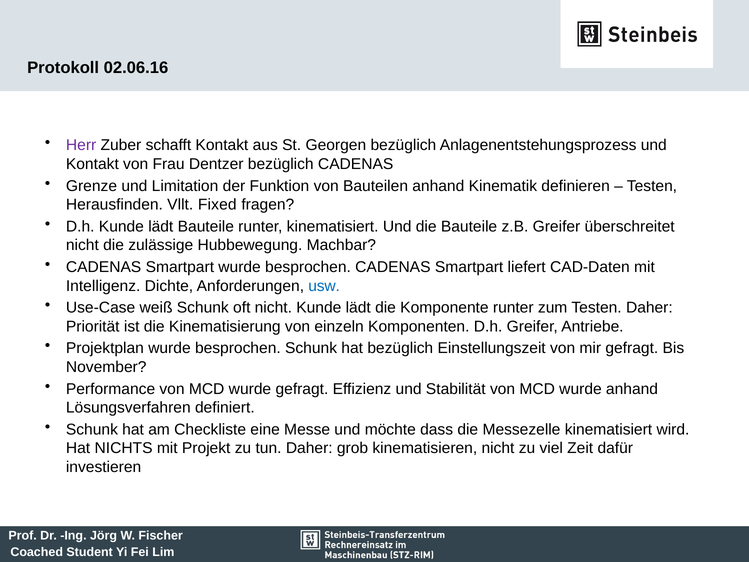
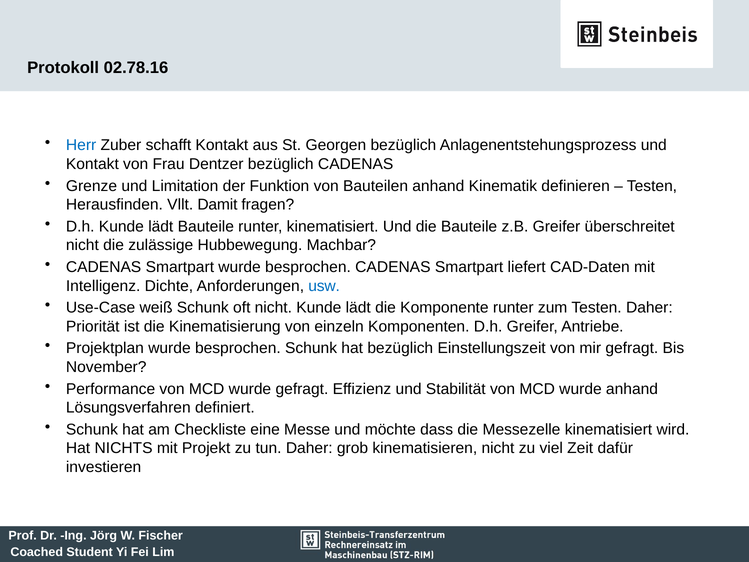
02.06.16: 02.06.16 -> 02.78.16
Herr colour: purple -> blue
Fixed: Fixed -> Damit
